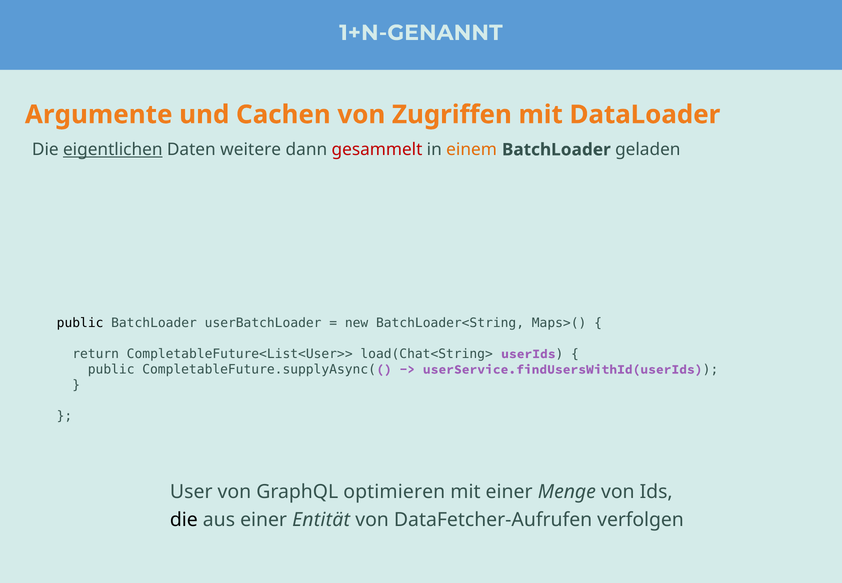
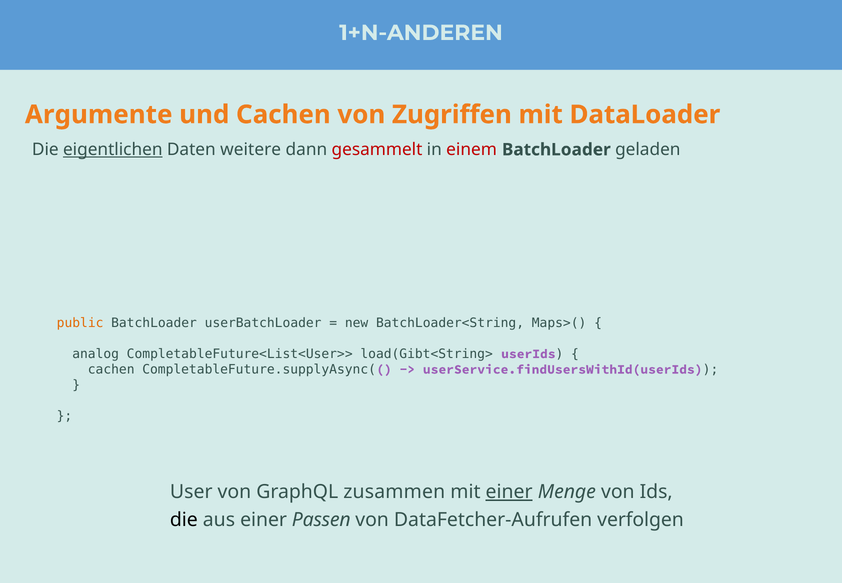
1+N-GENANNT: 1+N-GENANNT -> 1+N-ANDEREN
einem colour: orange -> red
public at (80, 323) colour: black -> orange
return: return -> analog
load(Chat<String>: load(Chat<String> -> load(Gibt<String>
public at (111, 369): public -> cachen
optimieren: optimieren -> zusammen
einer at (509, 492) underline: none -> present
Entität: Entität -> Passen
